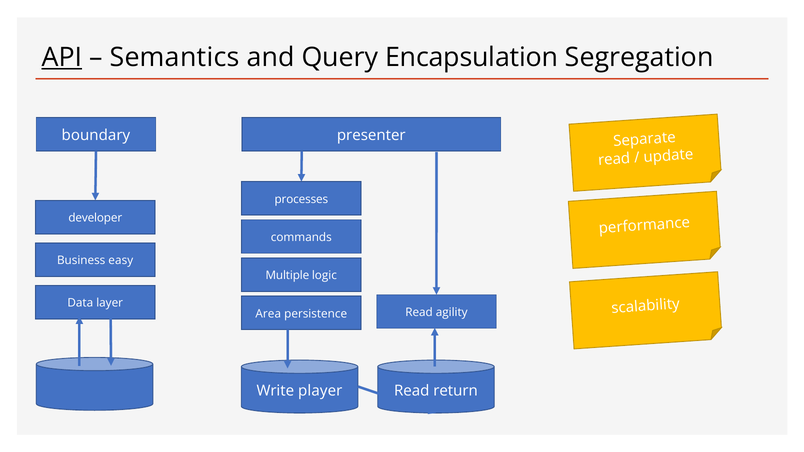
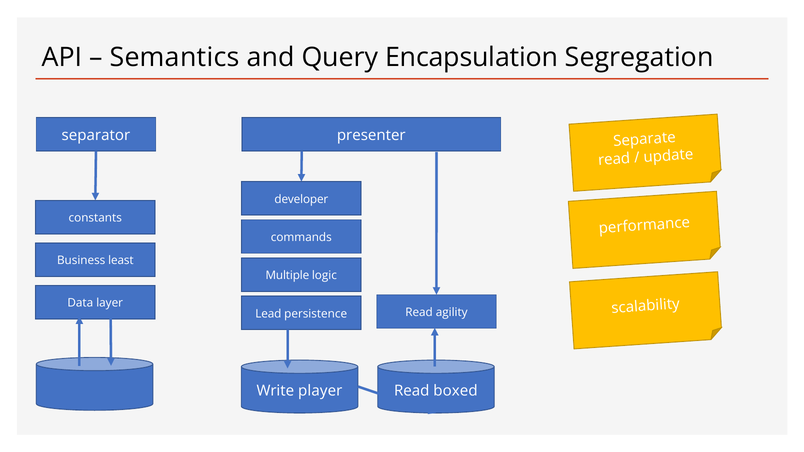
API underline: present -> none
boundary: boundary -> separator
processes: processes -> developer
developer: developer -> constants
easy: easy -> least
Area: Area -> Lead
return: return -> boxed
